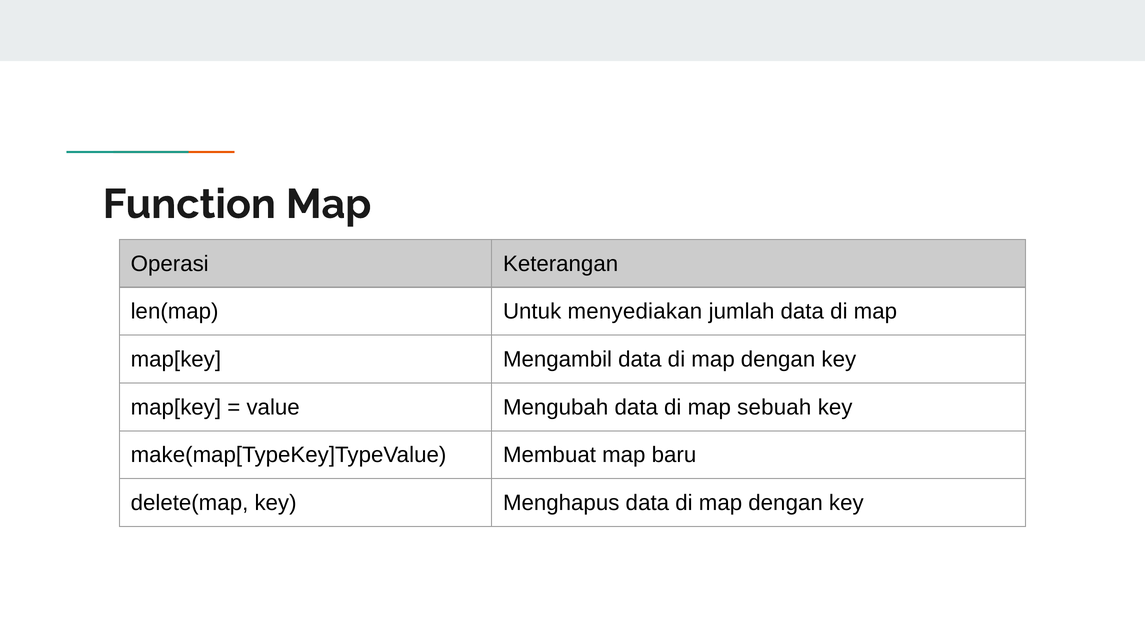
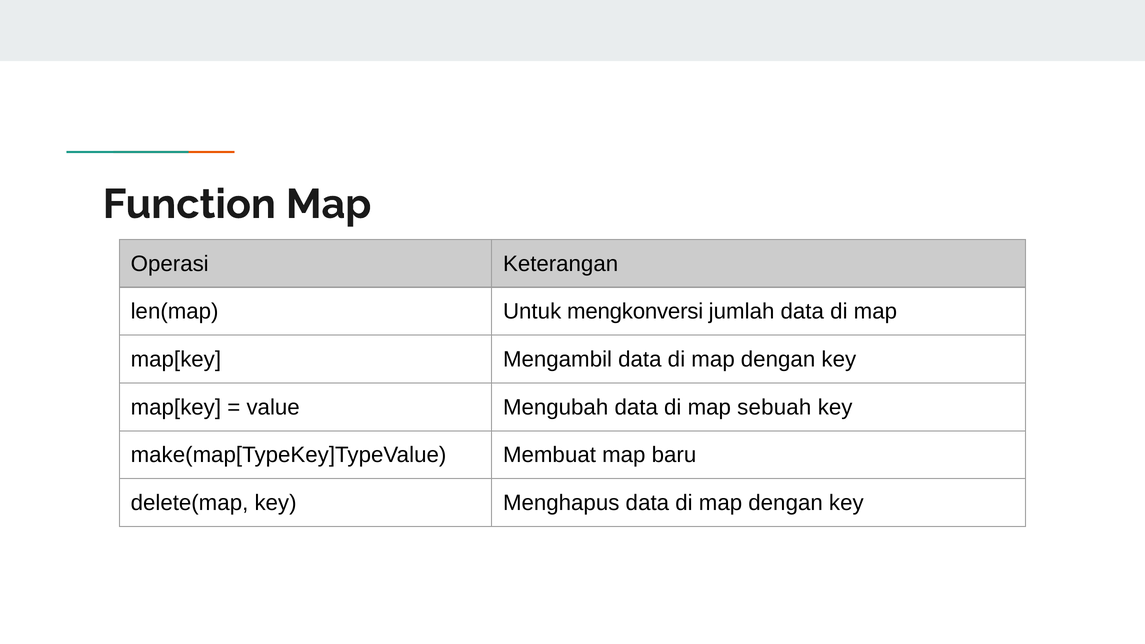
menyediakan: menyediakan -> mengkonversi
